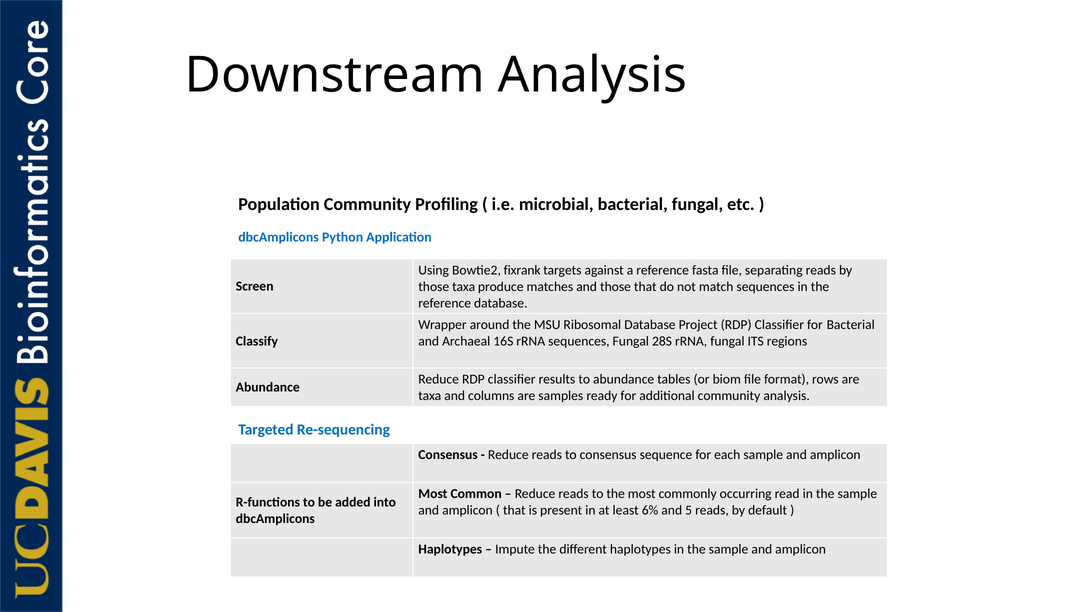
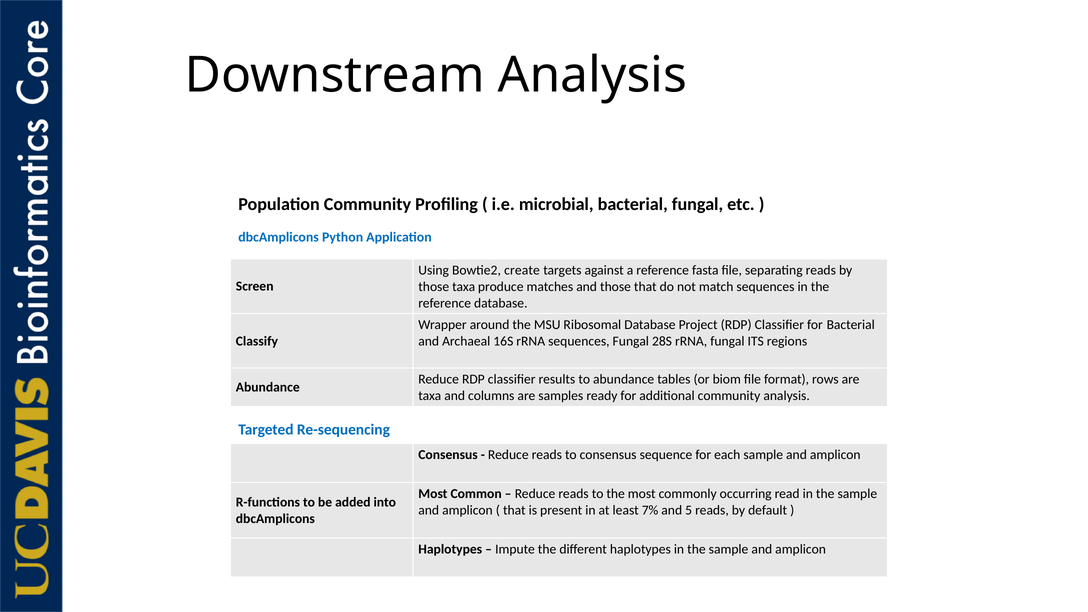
fixrank: fixrank -> create
6%: 6% -> 7%
